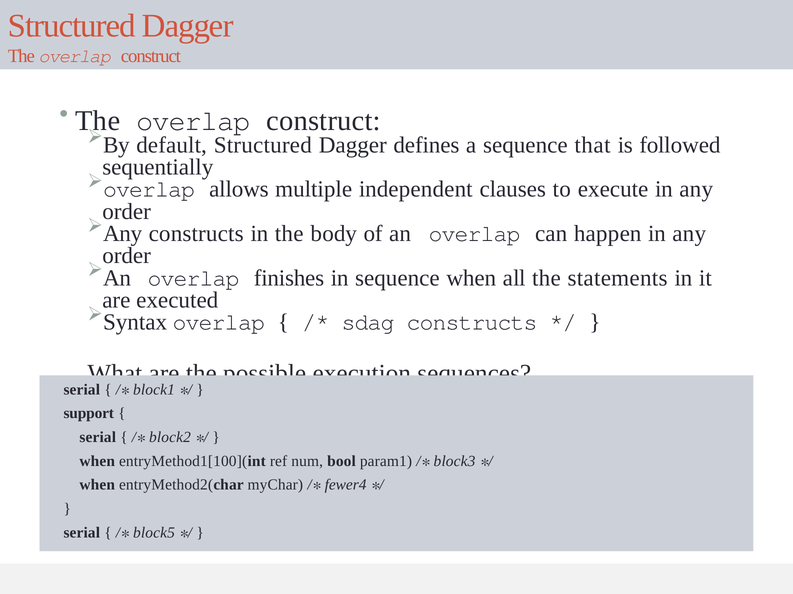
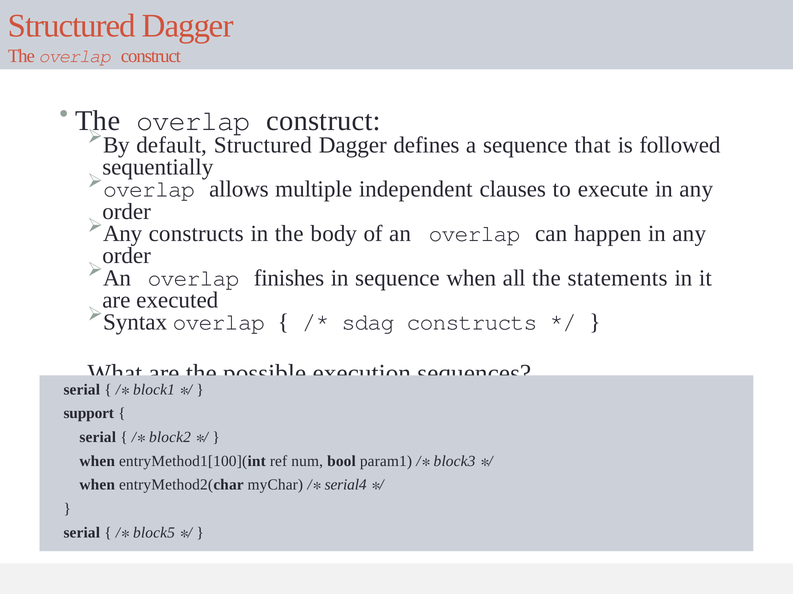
fewer4: fewer4 -> serial4
